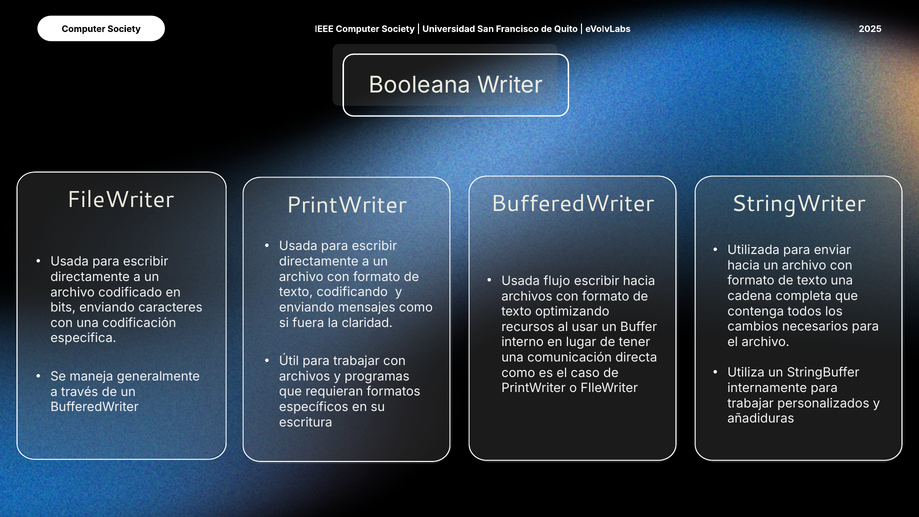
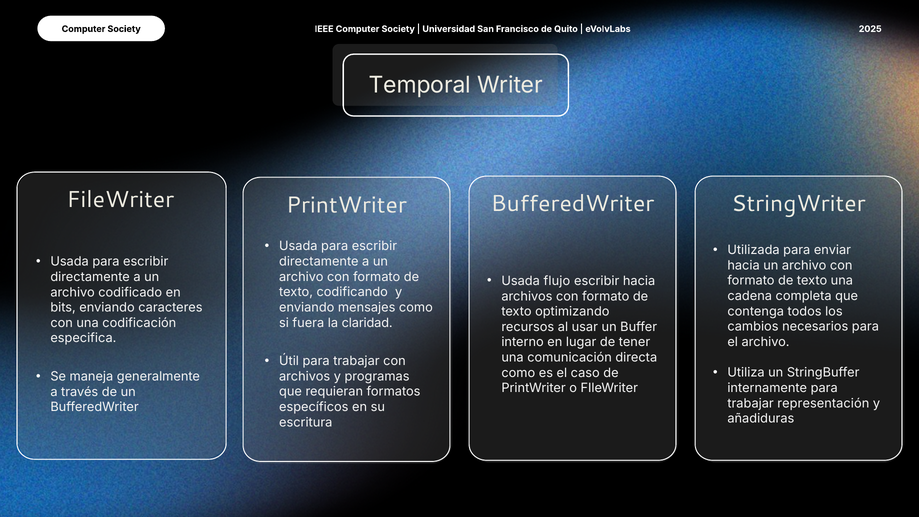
Booleana: Booleana -> Temporal
personalizados: personalizados -> representación
